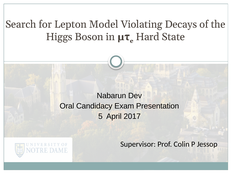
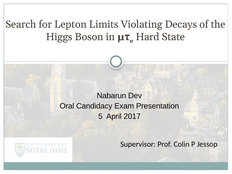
Model: Model -> Limits
